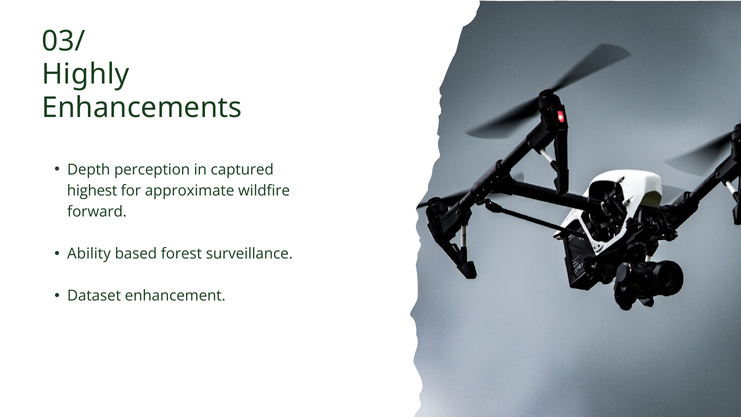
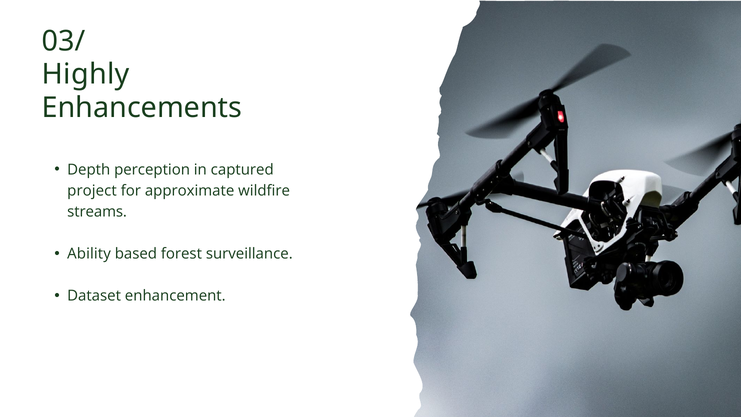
highest: highest -> project
forward: forward -> streams
